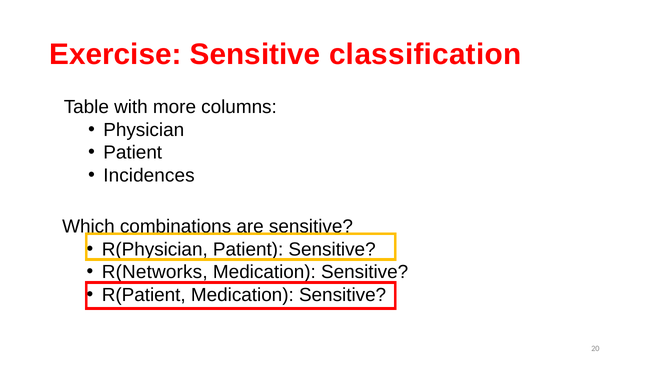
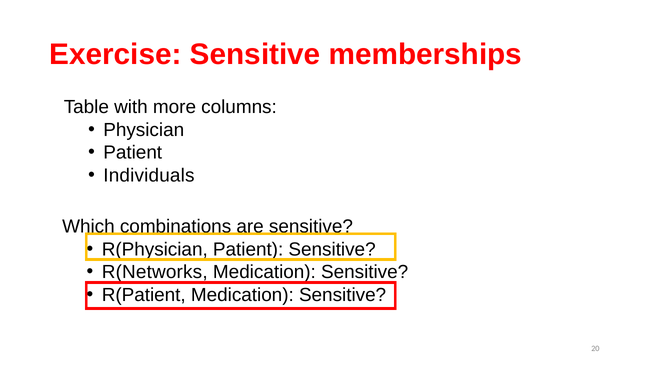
classification: classification -> memberships
Incidences: Incidences -> Individuals
